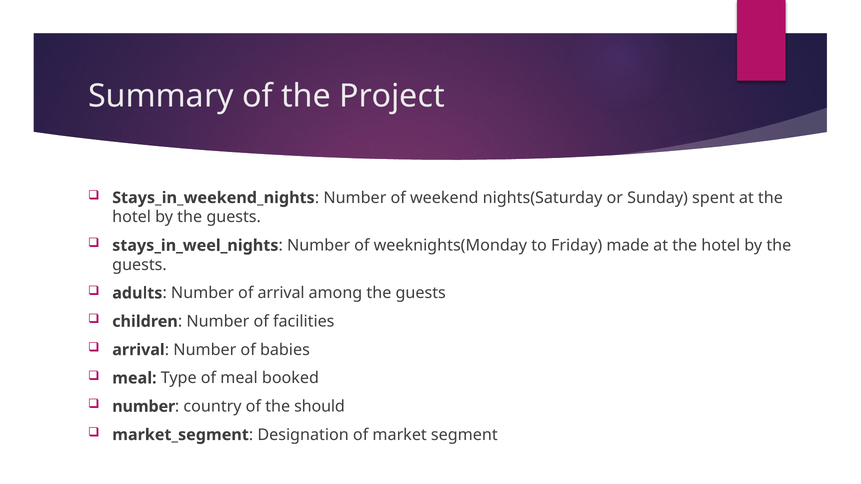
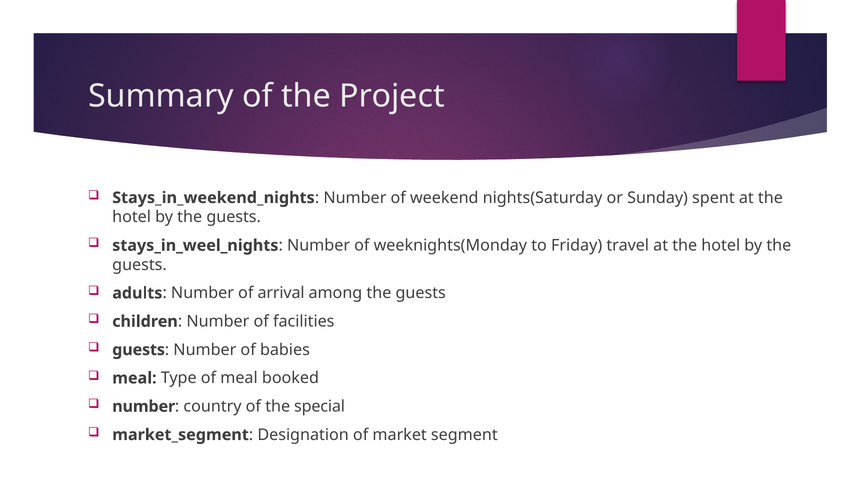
made: made -> travel
arrival at (139, 350): arrival -> guests
should: should -> special
